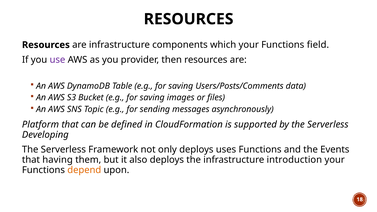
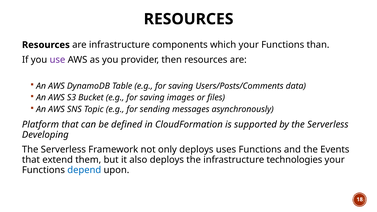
field: field -> than
having: having -> extend
introduction: introduction -> technologies
depend colour: orange -> blue
